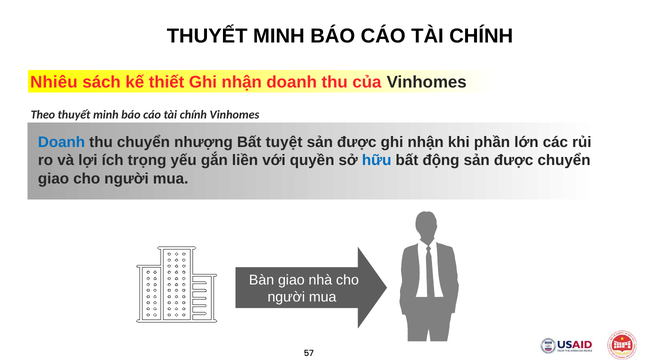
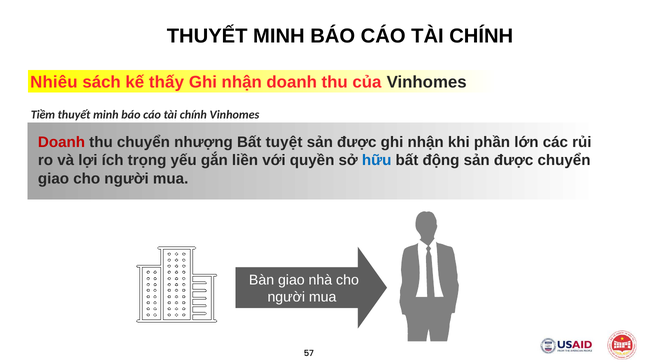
thiết: thiết -> thấy
Theo: Theo -> Tiềm
Doanh at (61, 142) colour: blue -> red
